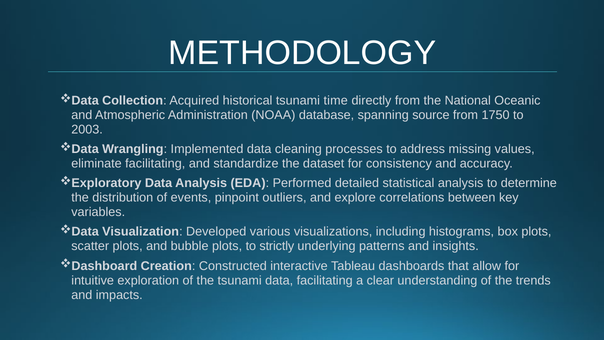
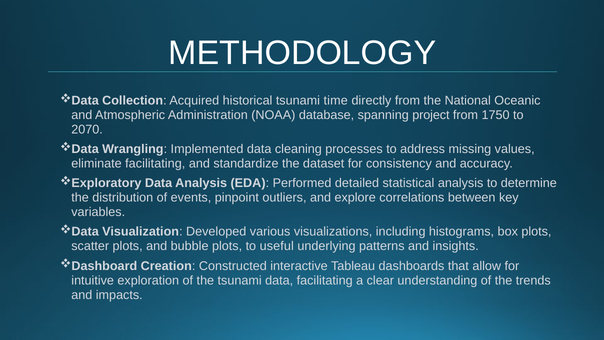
source: source -> project
2003: 2003 -> 2070
strictly: strictly -> useful
